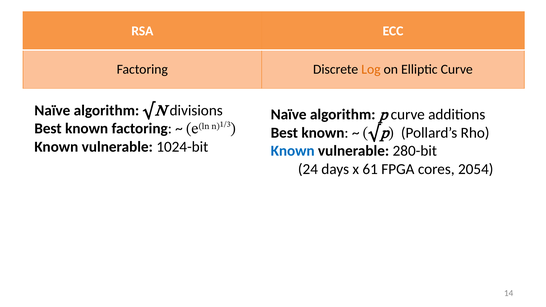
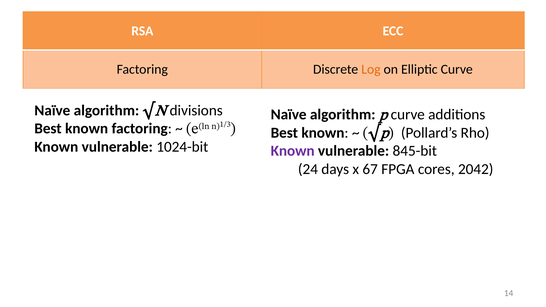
Known at (293, 151) colour: blue -> purple
280-bit: 280-bit -> 845-bit
61: 61 -> 67
2054: 2054 -> 2042
